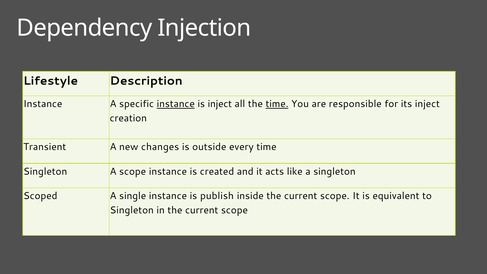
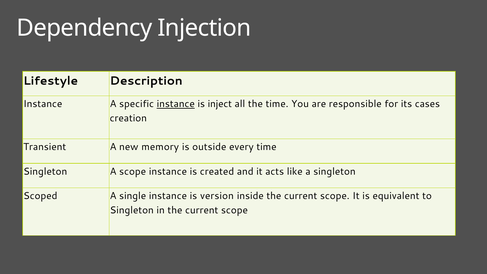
time at (277, 104) underline: present -> none
its inject: inject -> cases
changes: changes -> memory
publish: publish -> version
